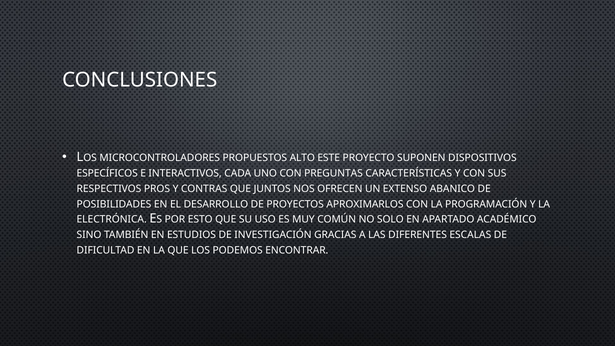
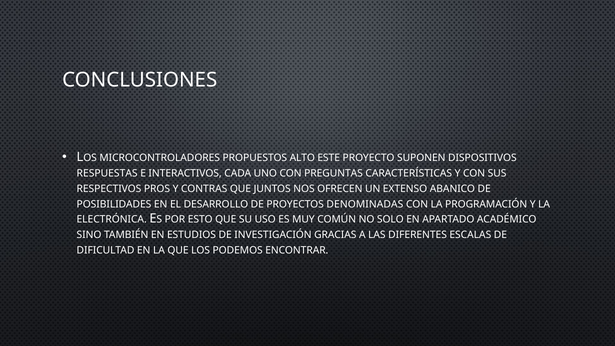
ESPECÍFICOS: ESPECÍFICOS -> RESPUESTAS
APROXIMARLOS: APROXIMARLOS -> DENOMINADAS
